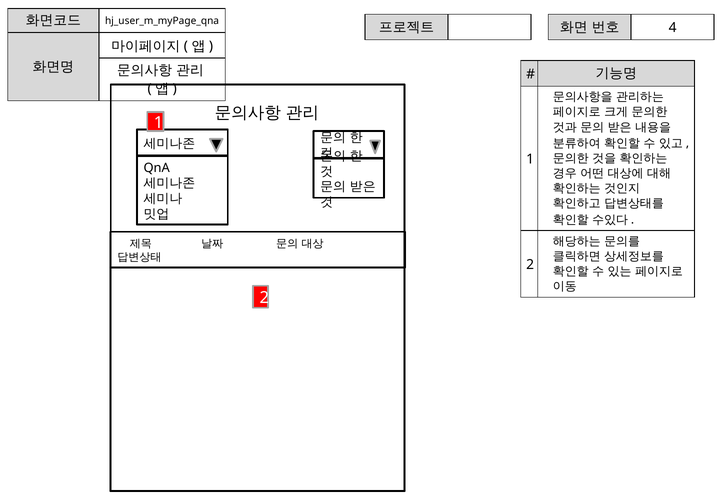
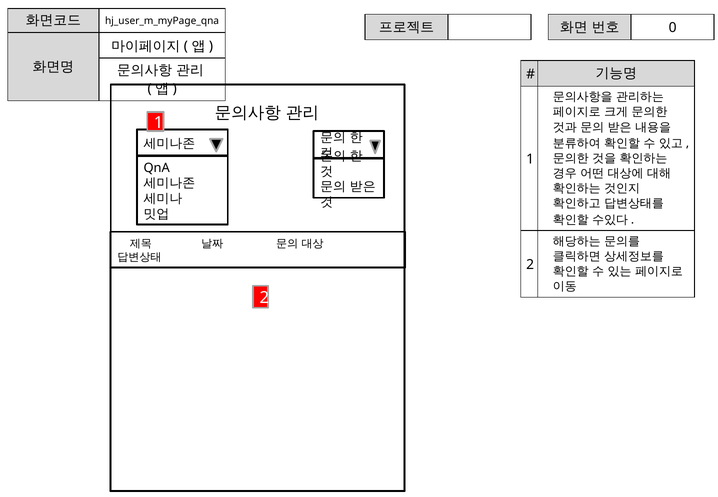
4: 4 -> 0
